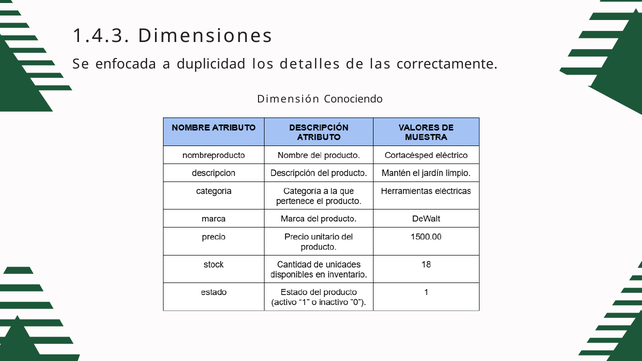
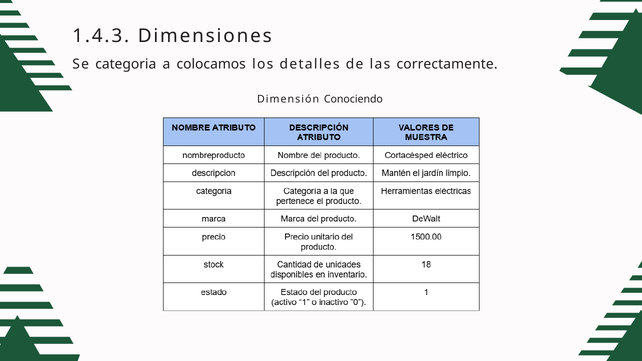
enfocada: enfocada -> categoria
duplicidad: duplicidad -> colocamos
